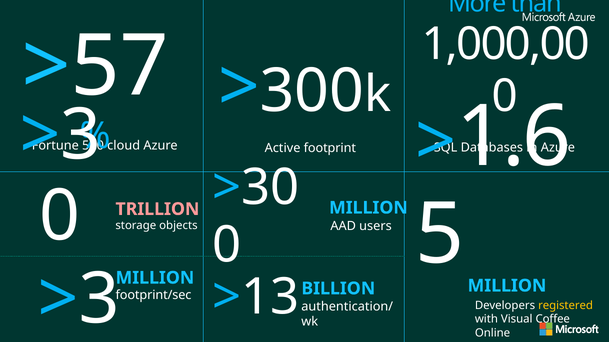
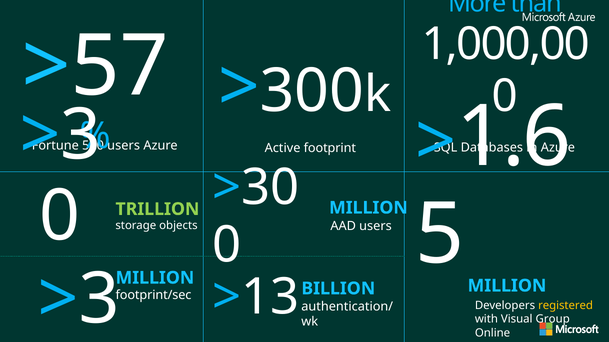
cloud at (124, 146): cloud -> users
TRILLION colour: pink -> light green
Coffee: Coffee -> Group
